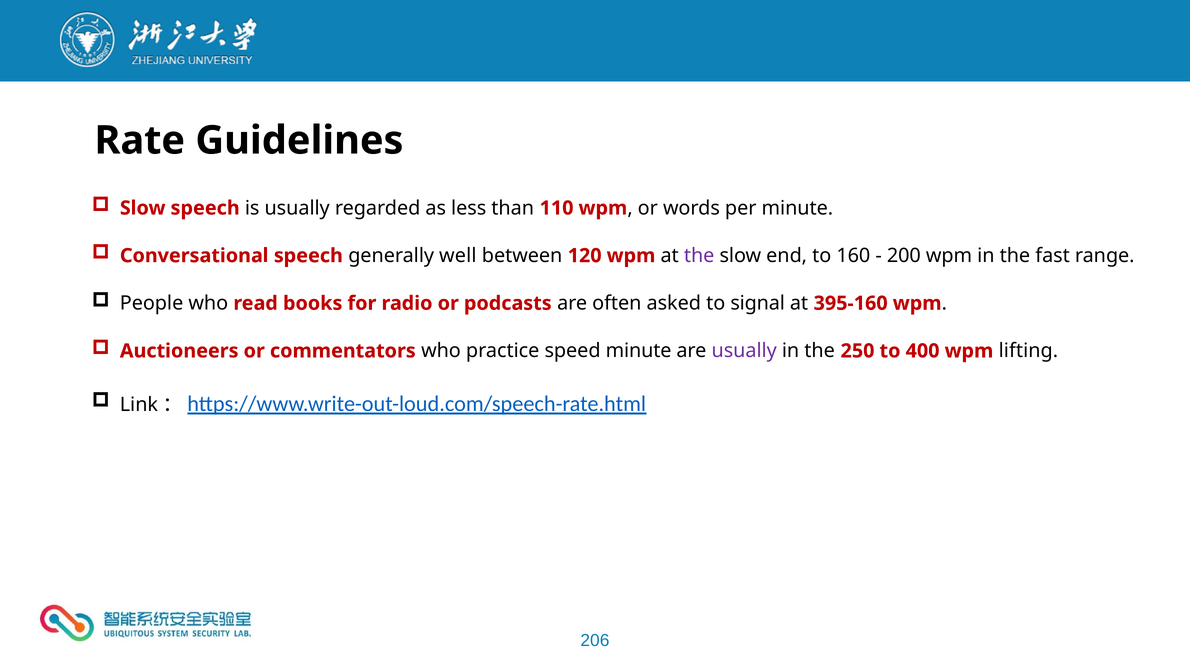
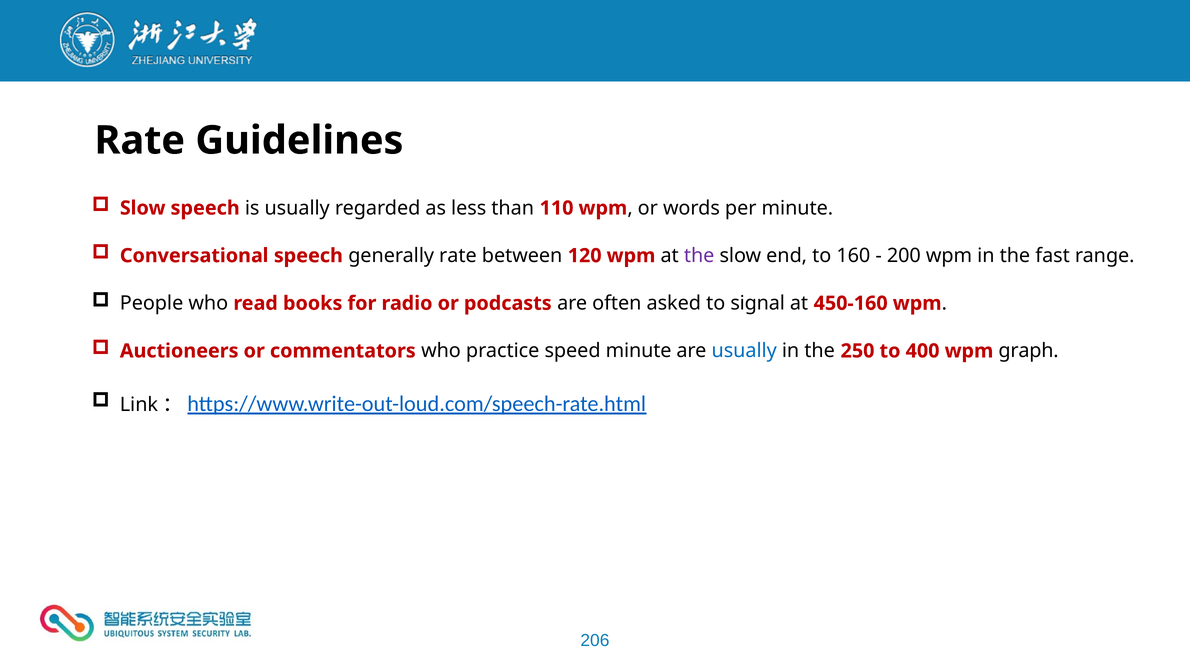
generally well: well -> rate
395-160: 395-160 -> 450-160
usually at (744, 351) colour: purple -> blue
lifting: lifting -> graph
